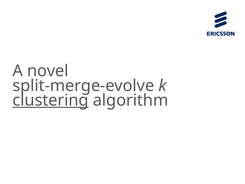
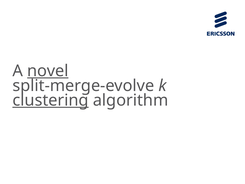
novel underline: none -> present
